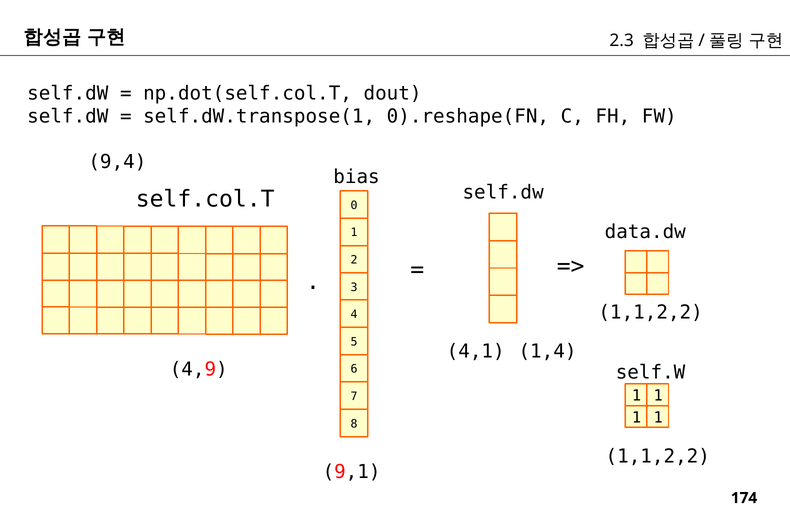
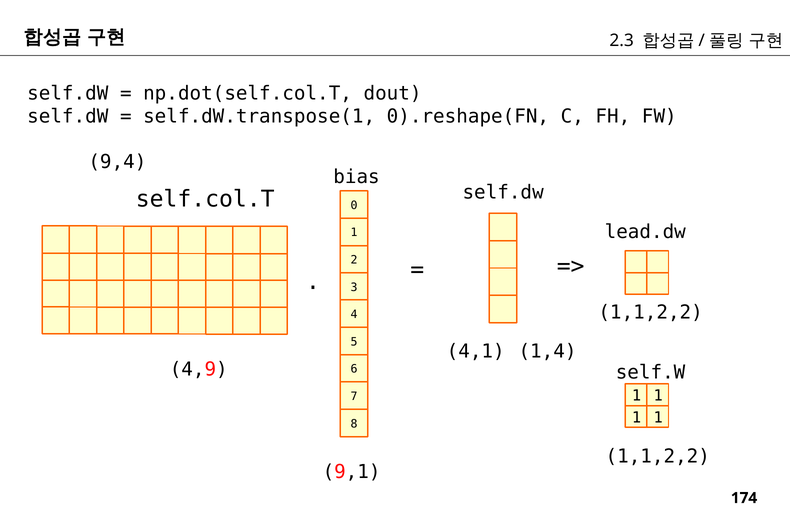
data.dw: data.dw -> lead.dw
